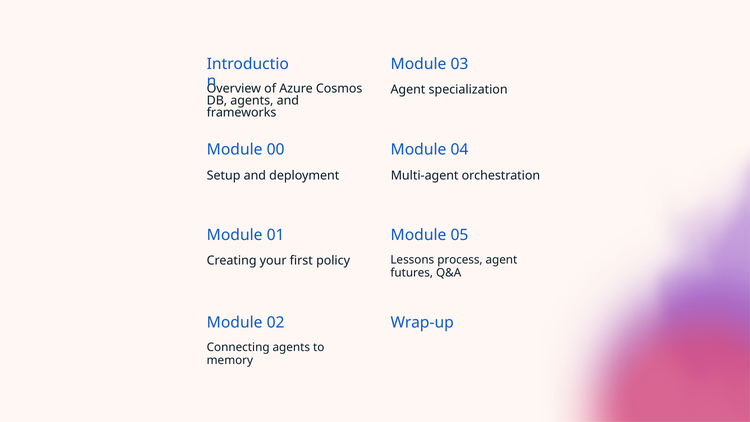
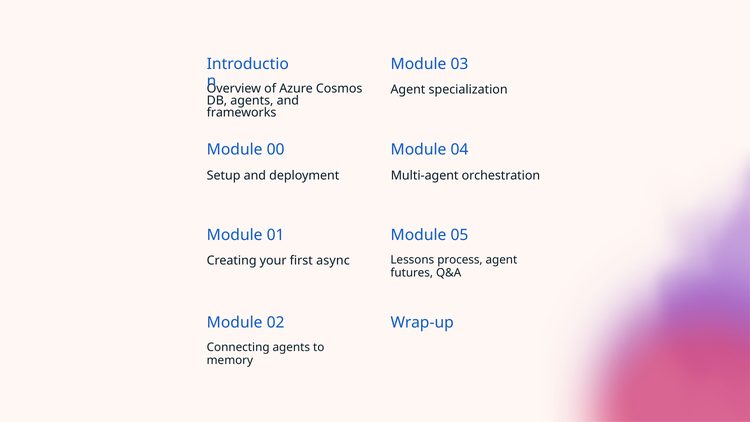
policy: policy -> async
